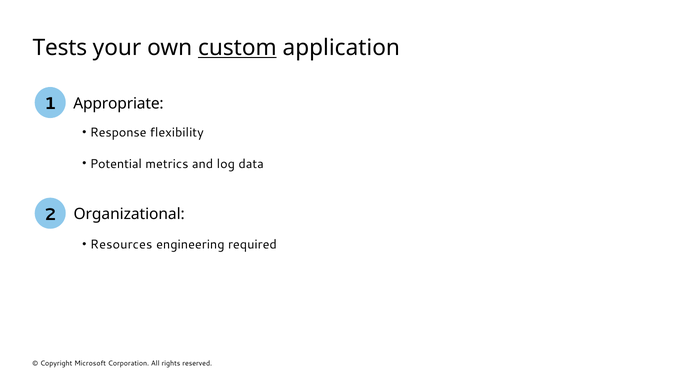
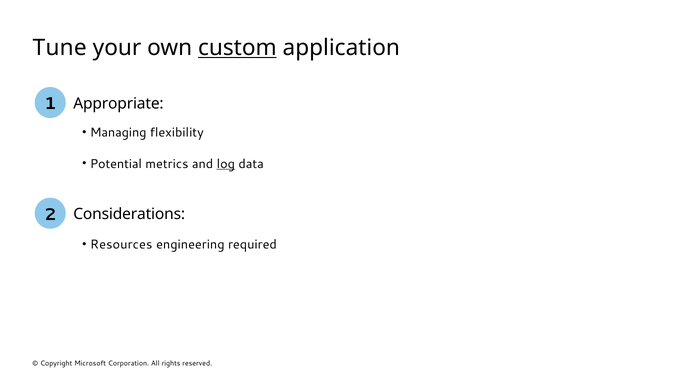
Tests: Tests -> Tune
Response: Response -> Managing
log underline: none -> present
Organizational: Organizational -> Considerations
